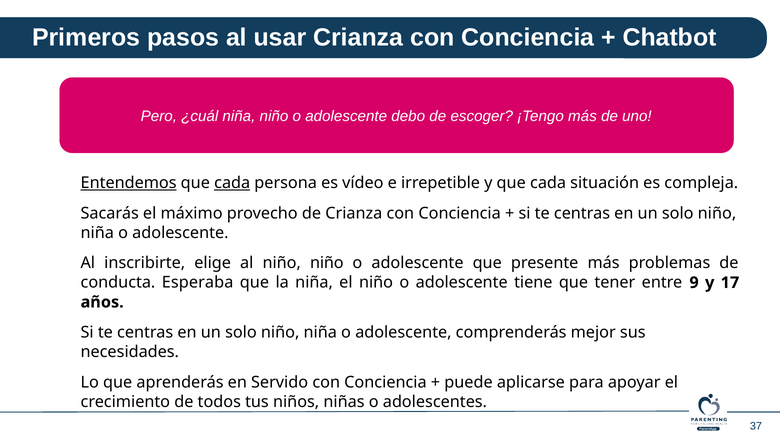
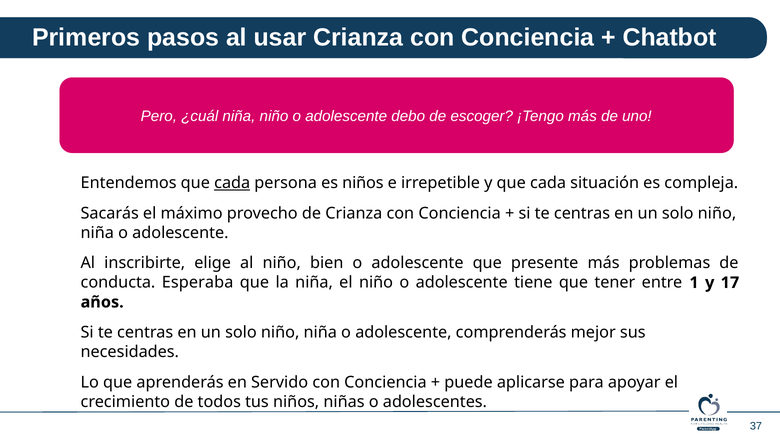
Entendemos underline: present -> none
es vídeo: vídeo -> niños
niño niño: niño -> bien
9: 9 -> 1
